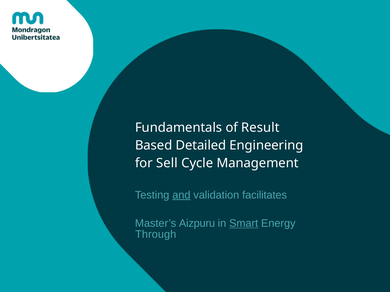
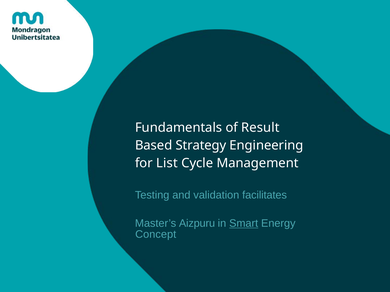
Detailed: Detailed -> Strategy
Sell: Sell -> List
and underline: present -> none
Through: Through -> Concept
